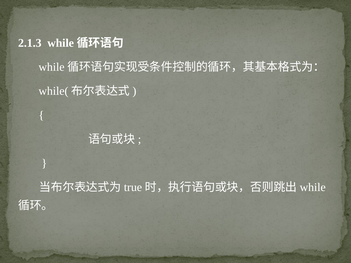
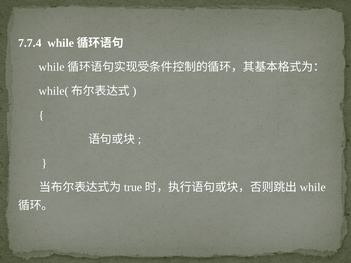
2.1.3: 2.1.3 -> 7.7.4
